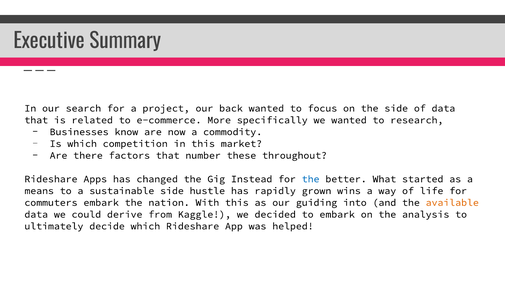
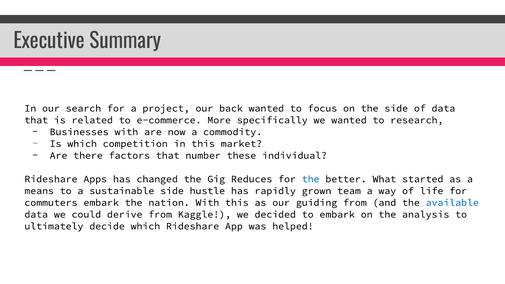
Businesses know: know -> with
throughout: throughout -> individual
Instead: Instead -> Reduces
wins: wins -> team
guiding into: into -> from
available colour: orange -> blue
